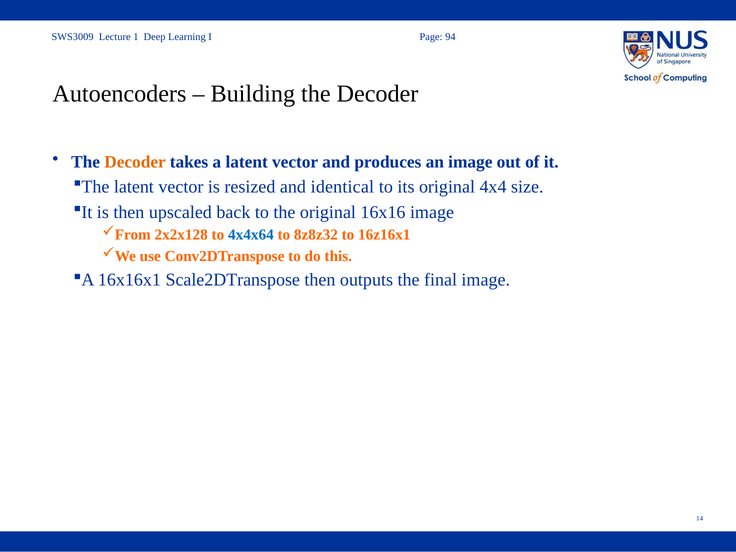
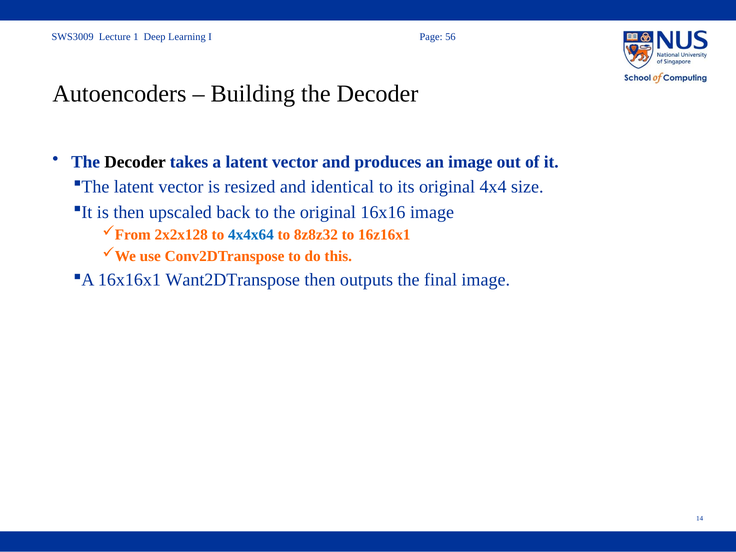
94: 94 -> 56
Decoder at (135, 162) colour: orange -> black
Scale2DTranspose: Scale2DTranspose -> Want2DTranspose
